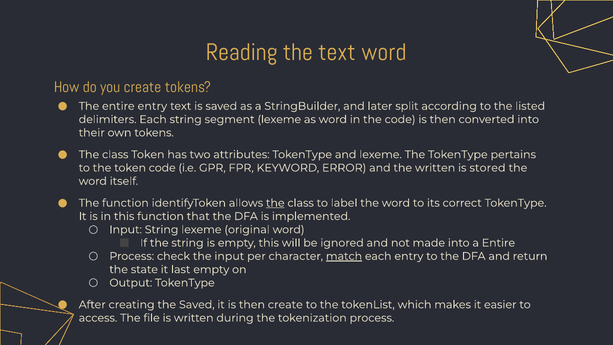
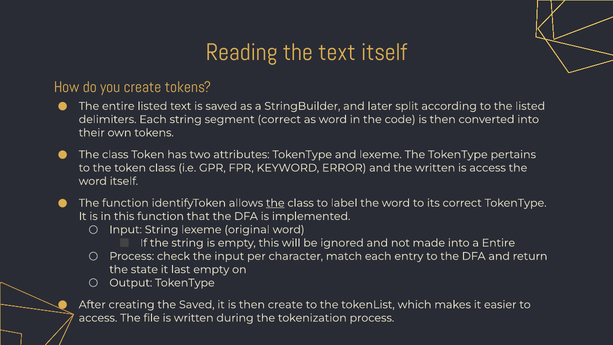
text word: word -> itself
entire entry: entry -> listed
segment lexeme: lexeme -> correct
token code: code -> class
is stored: stored -> access
match underline: present -> none
